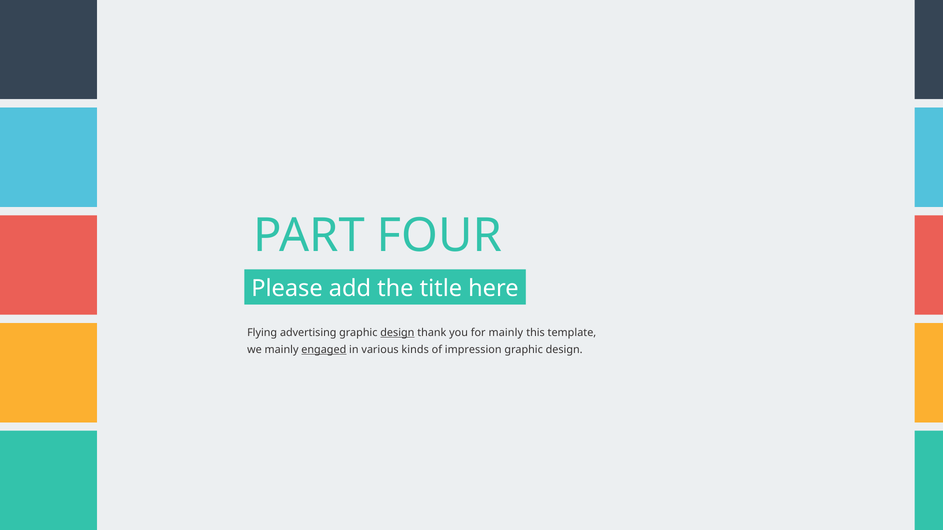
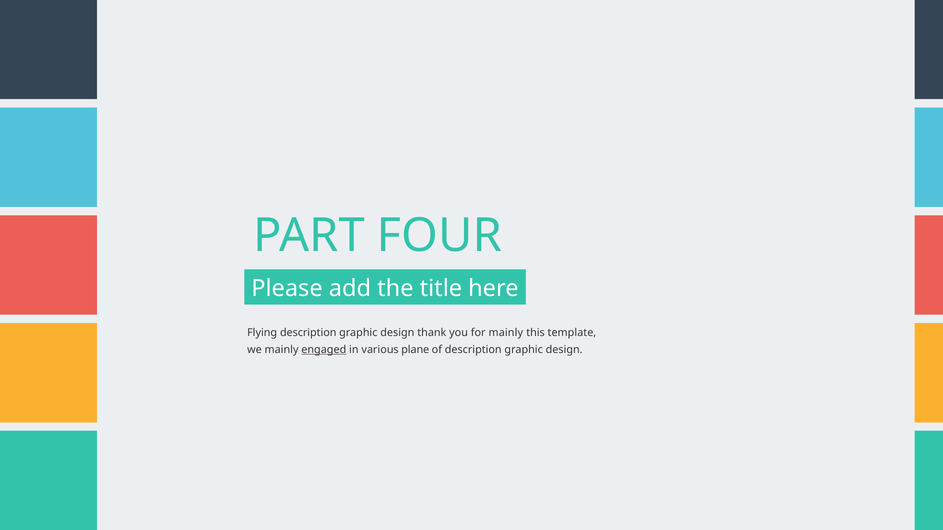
Flying advertising: advertising -> description
design at (397, 333) underline: present -> none
kinds: kinds -> plane
of impression: impression -> description
